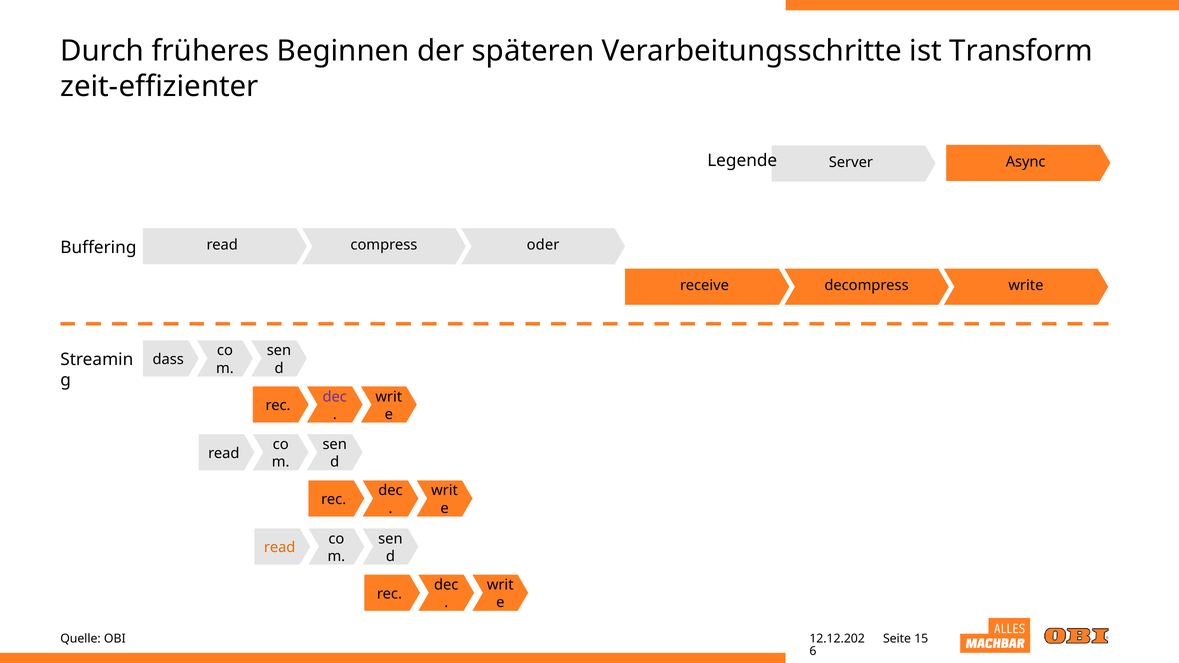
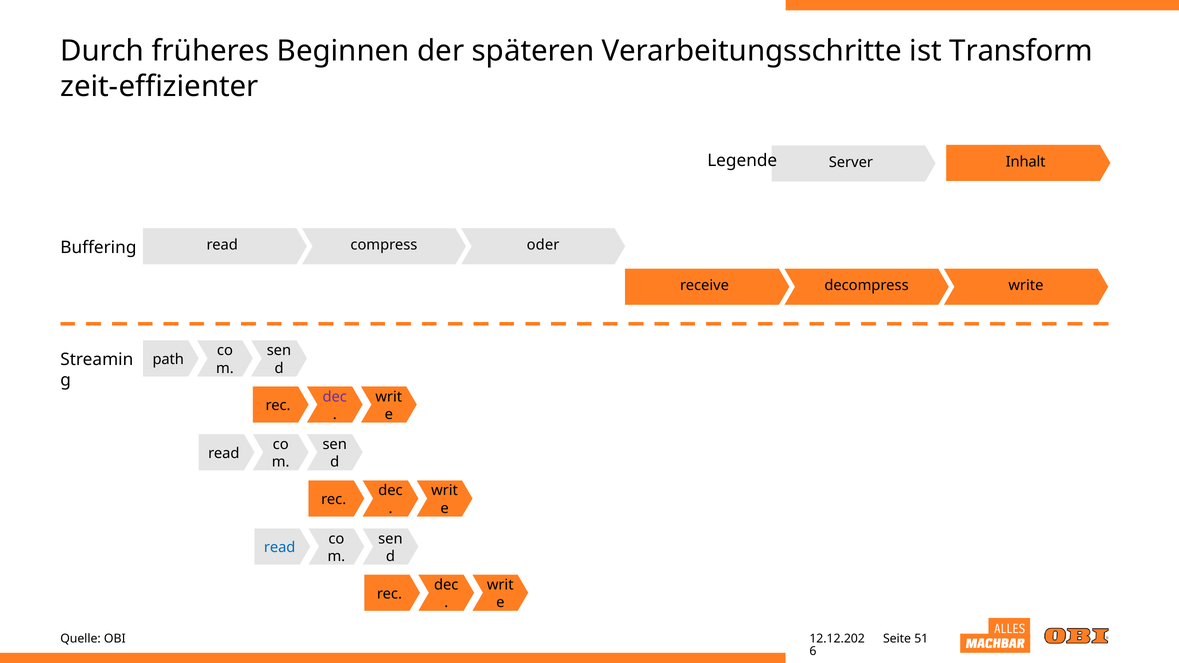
Async: Async -> Inhalt
dass: dass -> path
read at (280, 548) colour: orange -> blue
15: 15 -> 51
